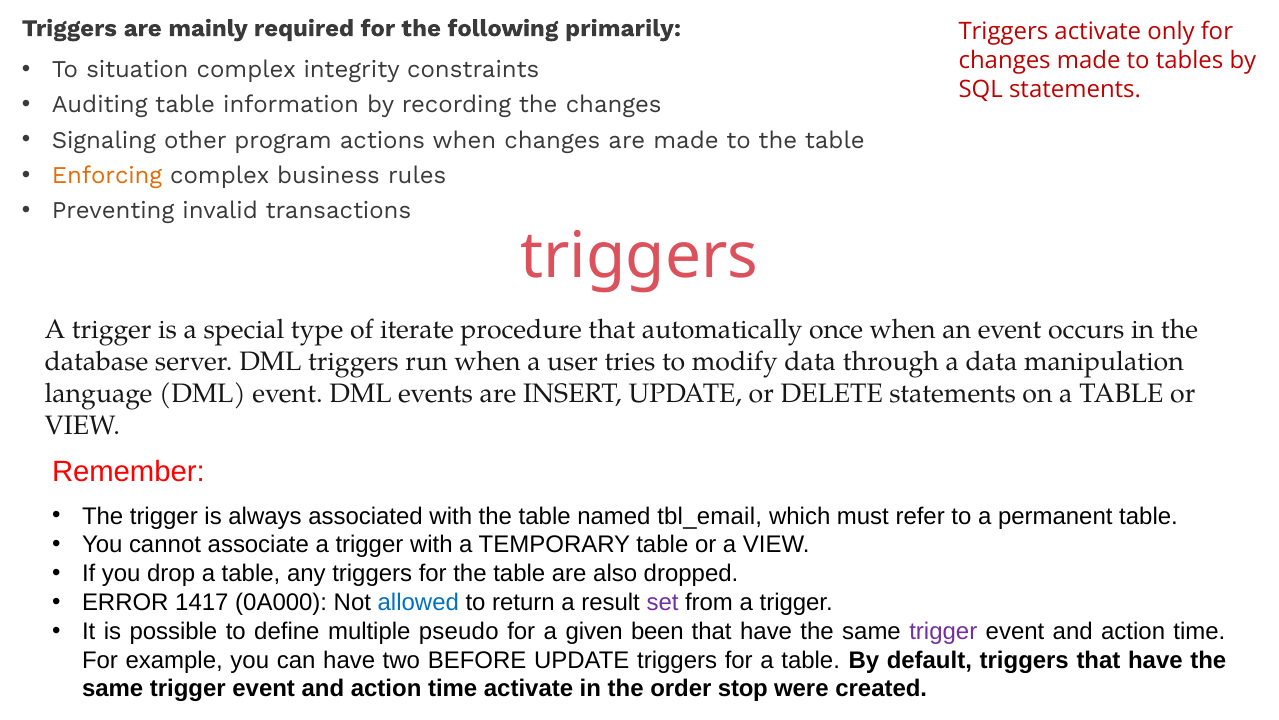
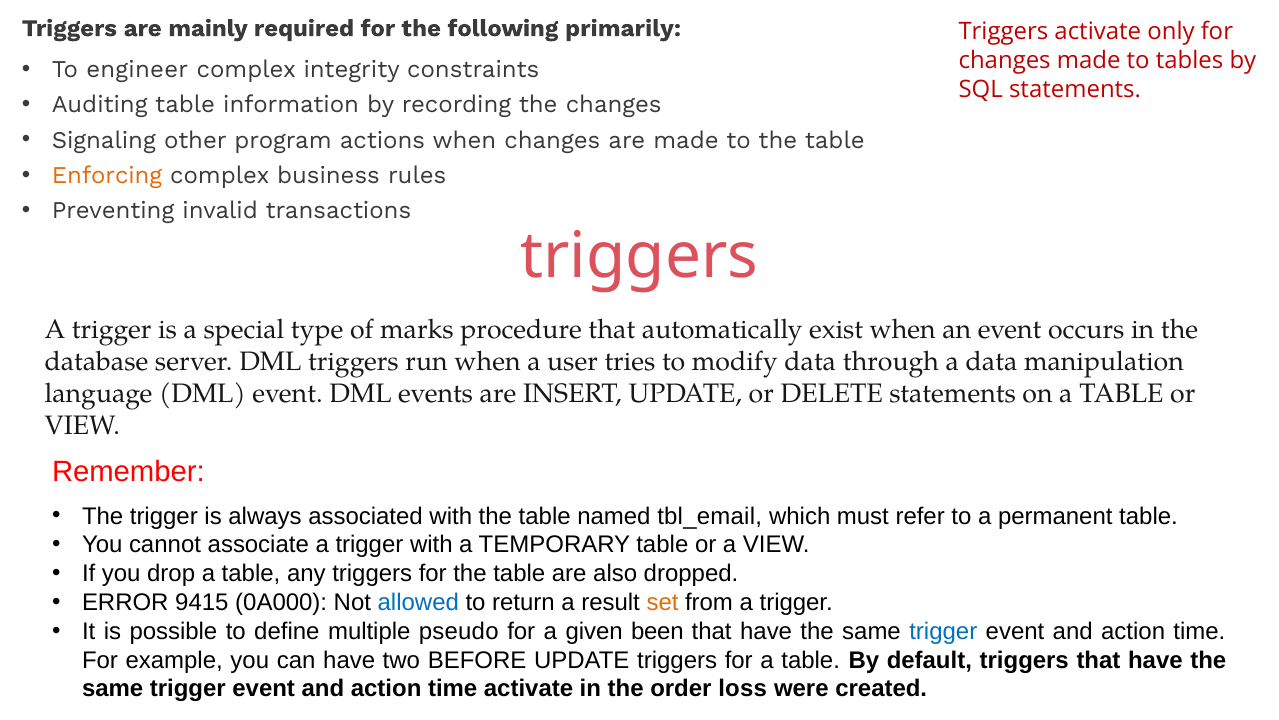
situation: situation -> engineer
iterate: iterate -> marks
once: once -> exist
1417: 1417 -> 9415
set colour: purple -> orange
trigger at (943, 631) colour: purple -> blue
stop: stop -> loss
